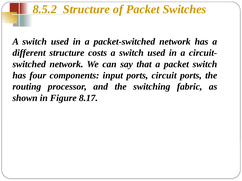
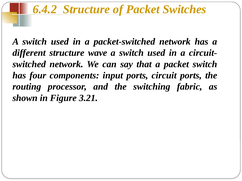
8.5.2: 8.5.2 -> 6.4.2
costs: costs -> wave
8.17: 8.17 -> 3.21
